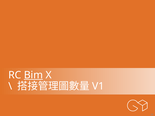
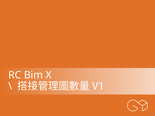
Bim underline: present -> none
